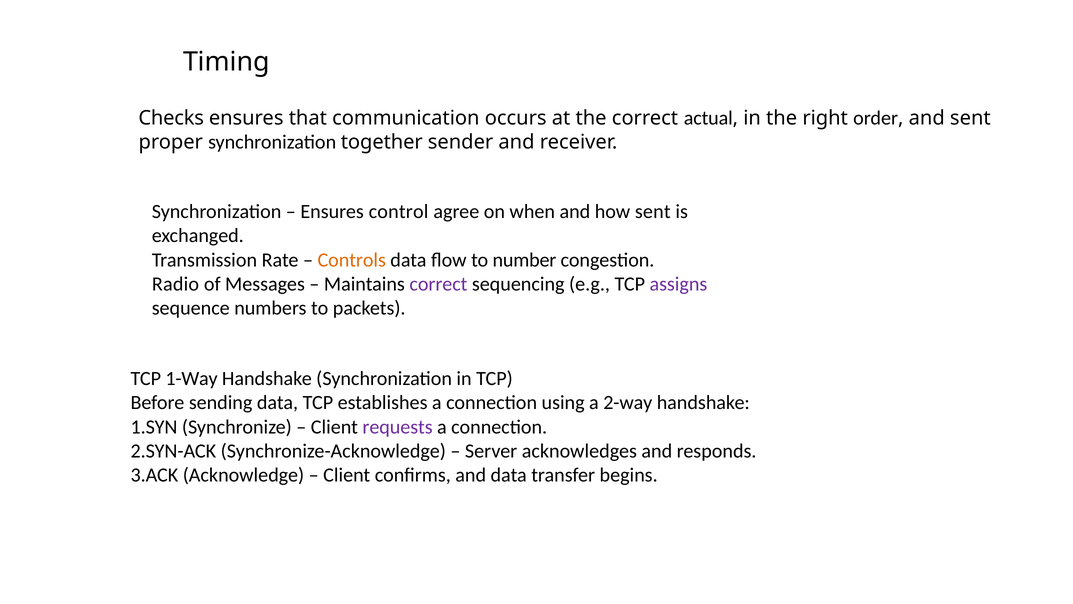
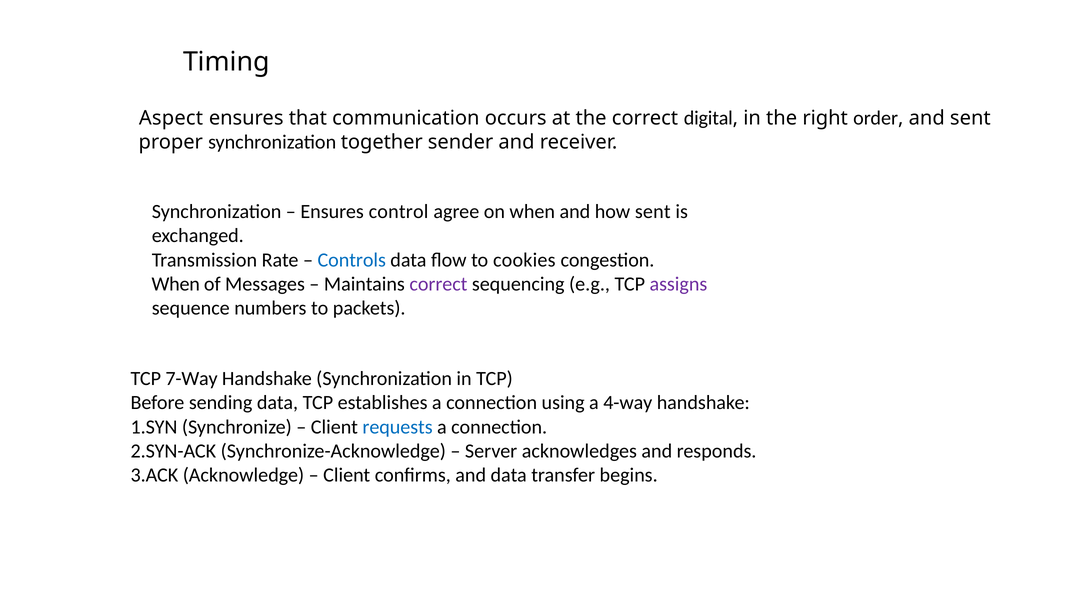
Checks: Checks -> Aspect
actual: actual -> digital
Controls colour: orange -> blue
number: number -> cookies
Radio at (176, 284): Radio -> When
1-Way: 1-Way -> 7-Way
2-way: 2-way -> 4-way
requests colour: purple -> blue
